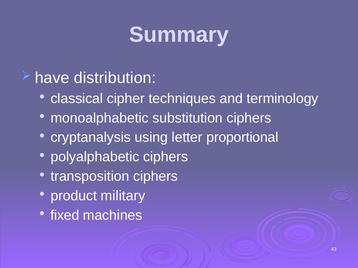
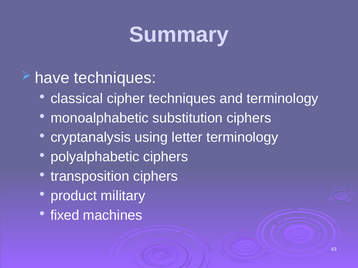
have distribution: distribution -> techniques
letter proportional: proportional -> terminology
